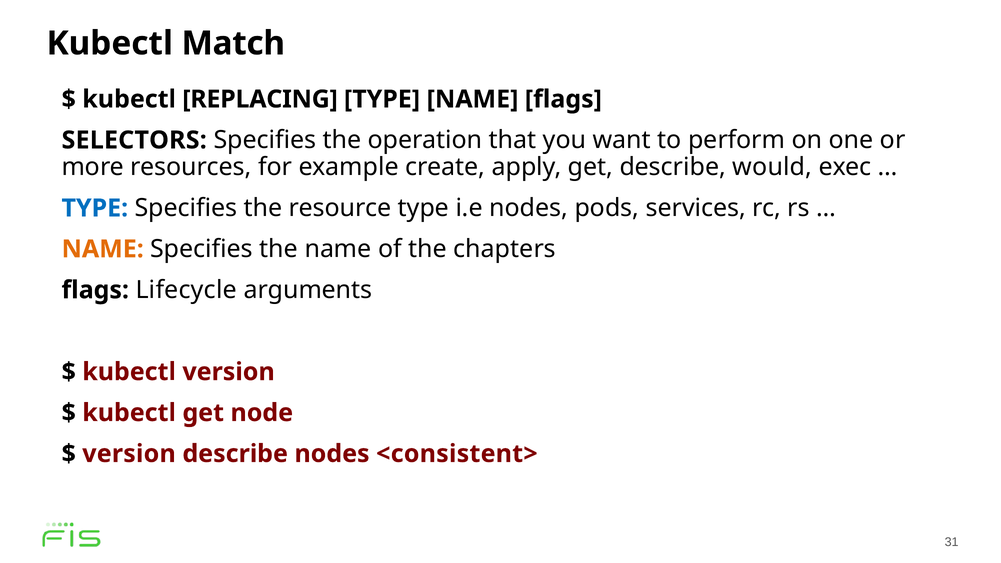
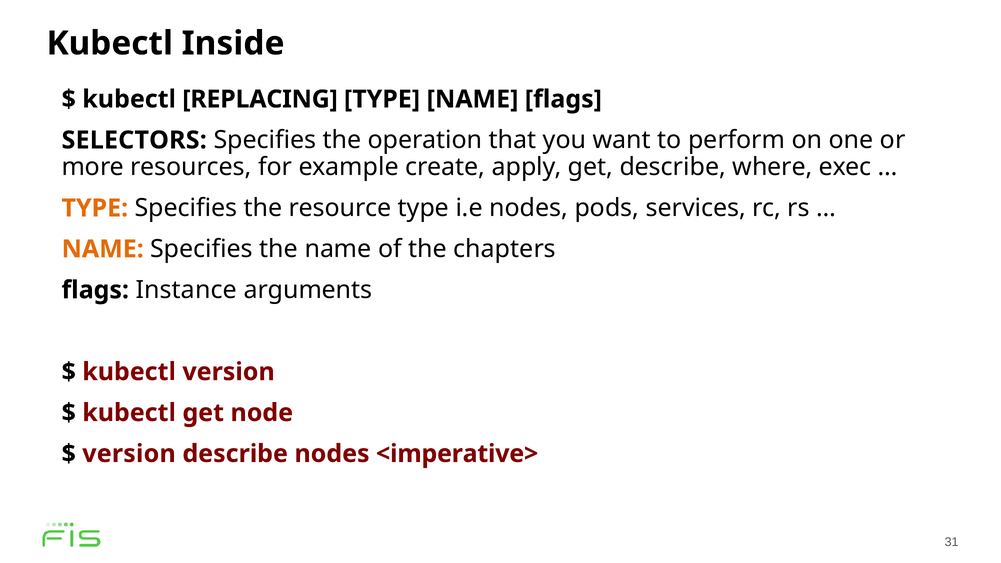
Match: Match -> Inside
would: would -> where
TYPE at (95, 208) colour: blue -> orange
Lifecycle: Lifecycle -> Instance
<consistent>: <consistent> -> <imperative>
